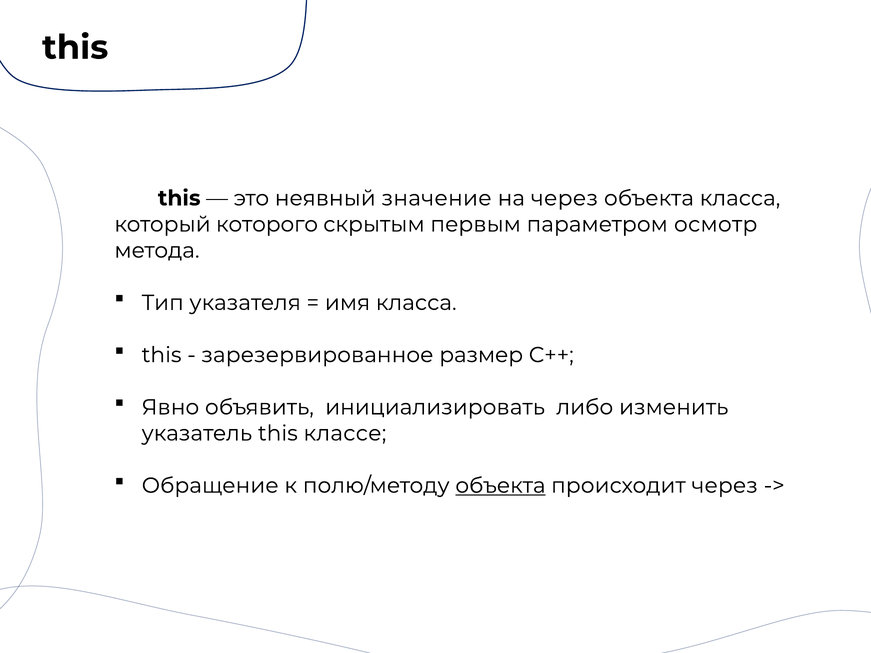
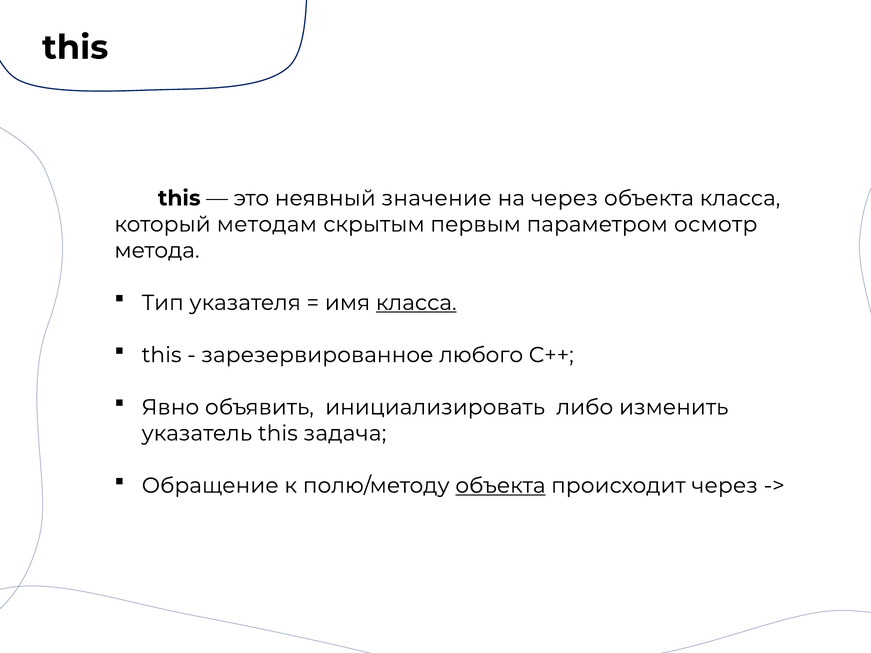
которого: которого -> методам
класса at (416, 303) underline: none -> present
размер: размер -> любого
классе: классе -> задача
